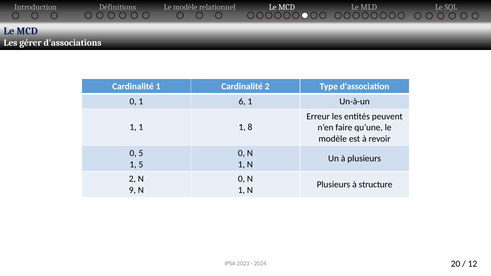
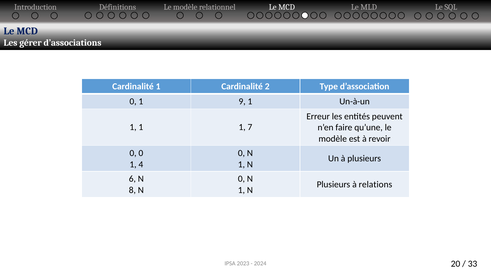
6: 6 -> 9
8: 8 -> 7
0 5: 5 -> 0
1 5: 5 -> 4
2 at (132, 179): 2 -> 6
structure: structure -> relations
9: 9 -> 8
12: 12 -> 33
